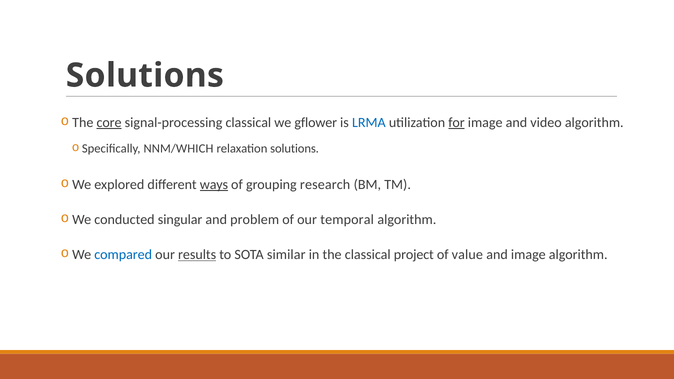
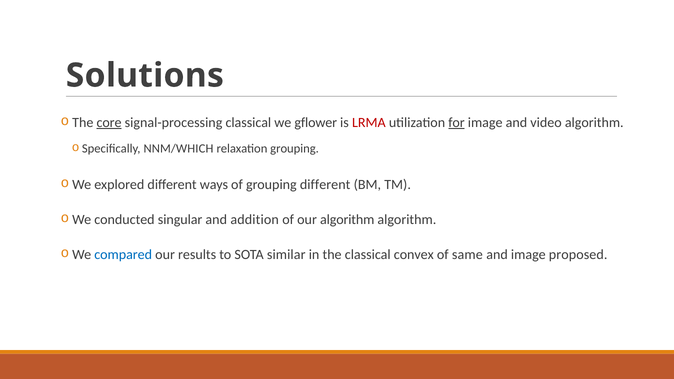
LRMA colour: blue -> red
relaxation solutions: solutions -> grouping
ways underline: present -> none
grouping research: research -> different
problem: problem -> addition
our temporal: temporal -> algorithm
results underline: present -> none
project: project -> convex
value: value -> same
image algorithm: algorithm -> proposed
